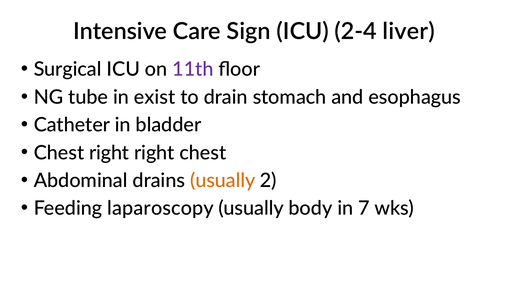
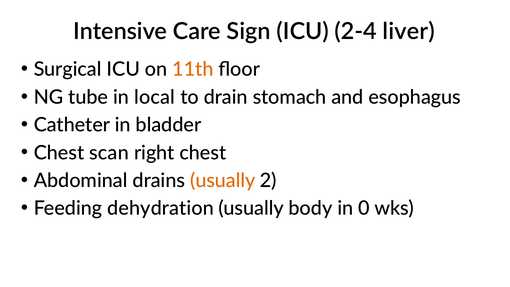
11th colour: purple -> orange
exist: exist -> local
Chest right: right -> scan
laparoscopy: laparoscopy -> dehydration
7: 7 -> 0
